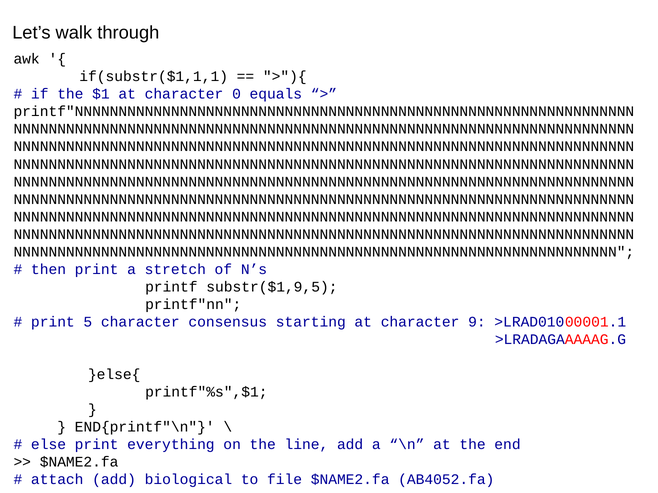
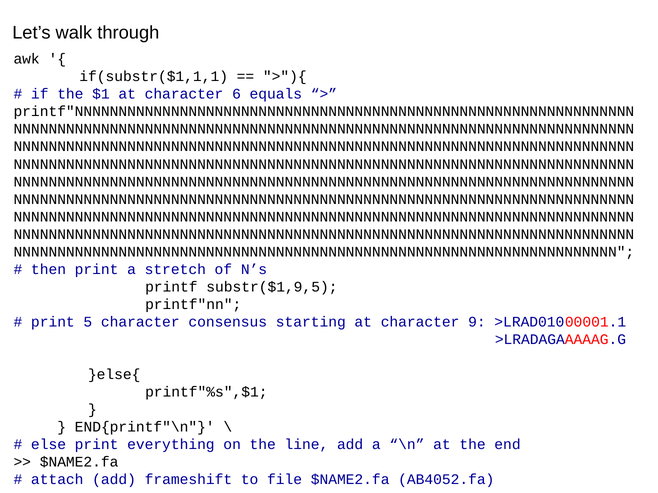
0: 0 -> 6
biological: biological -> frameshift
